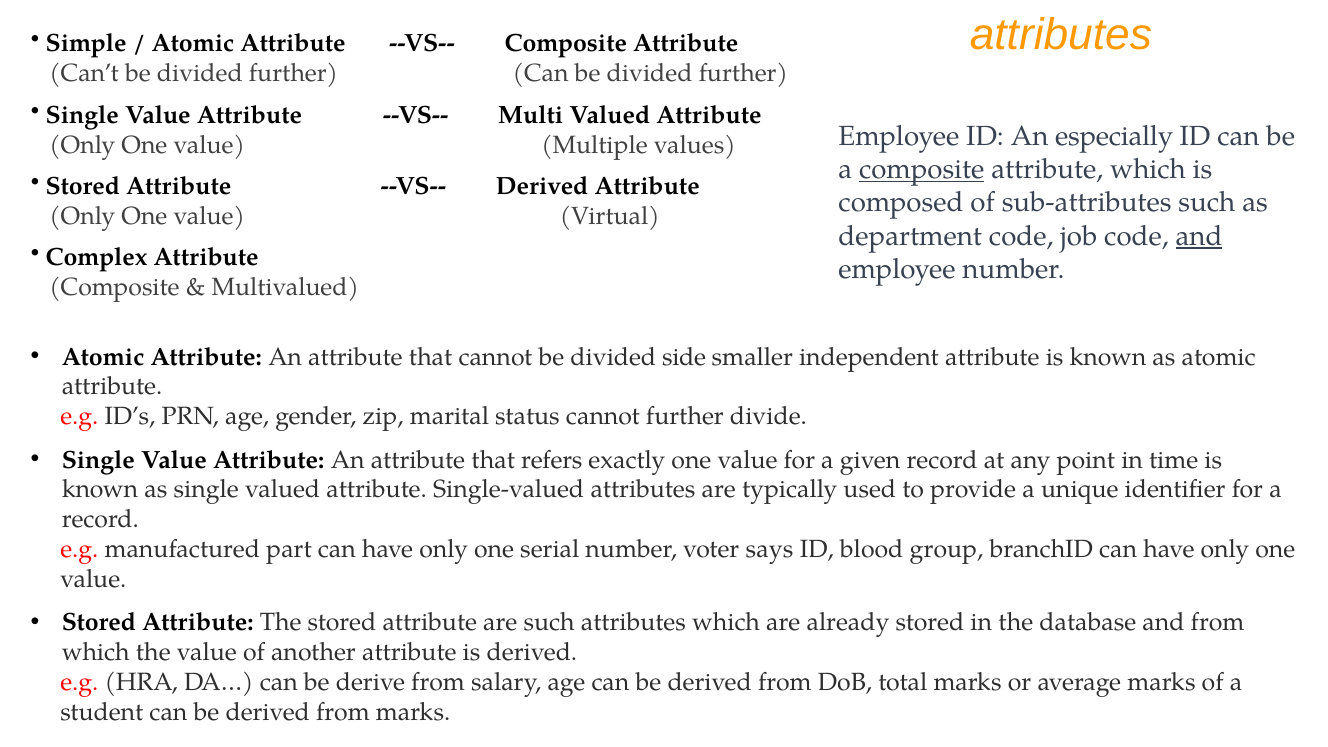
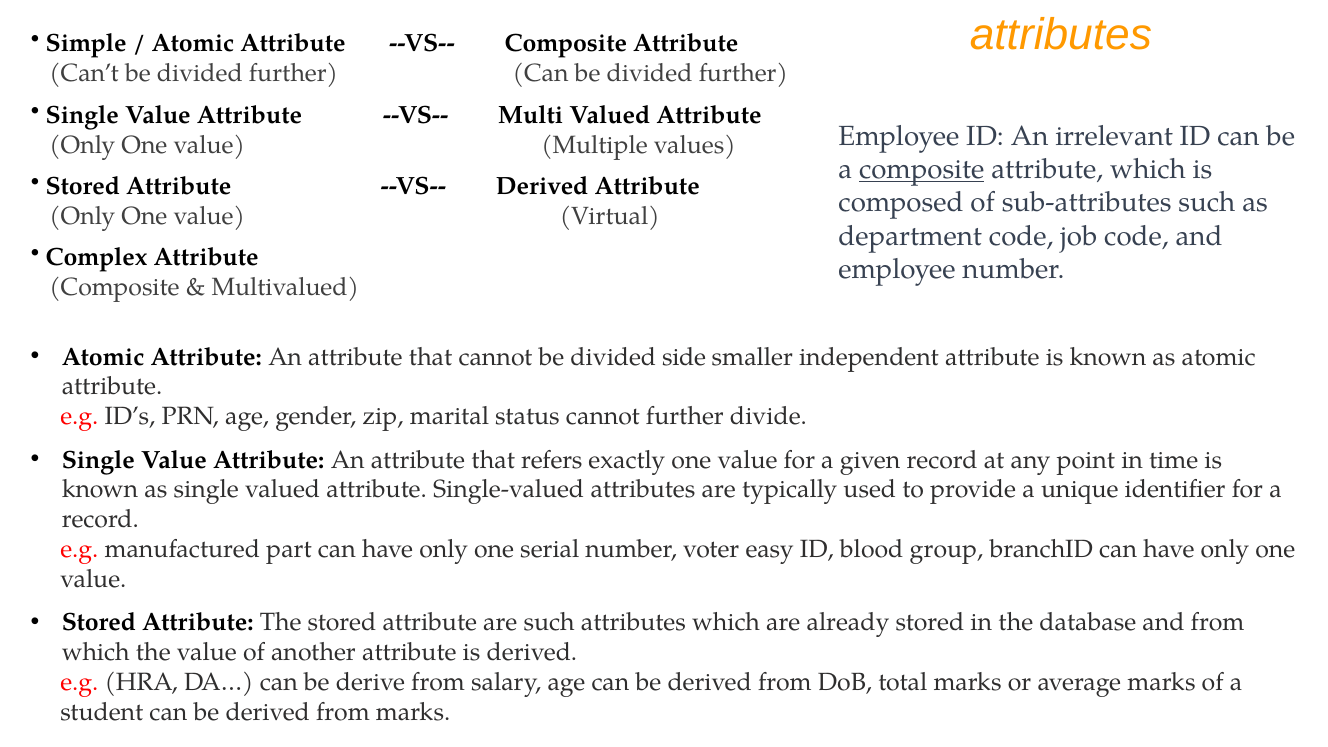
especially: especially -> irrelevant
and at (1199, 236) underline: present -> none
says: says -> easy
